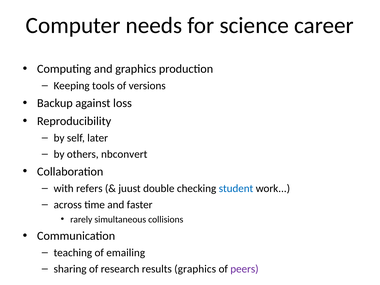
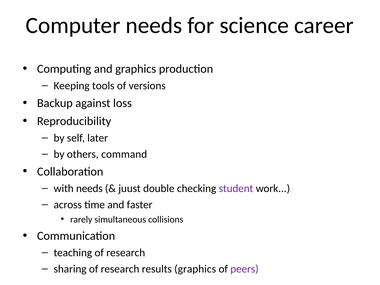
nbconvert: nbconvert -> command
with refers: refers -> needs
student colour: blue -> purple
teaching of emailing: emailing -> research
